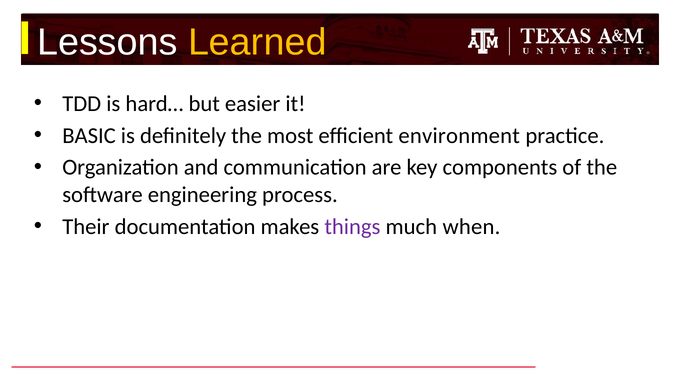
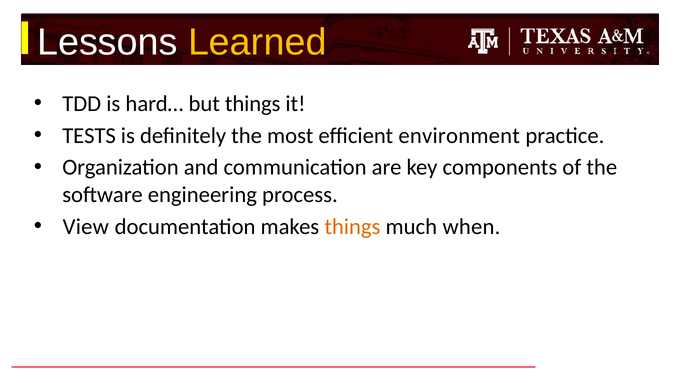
but easier: easier -> things
BASIC: BASIC -> TESTS
Their: Their -> View
things at (352, 226) colour: purple -> orange
